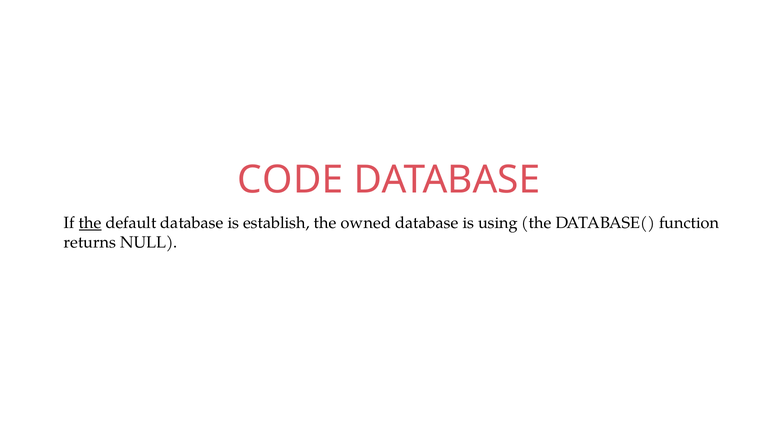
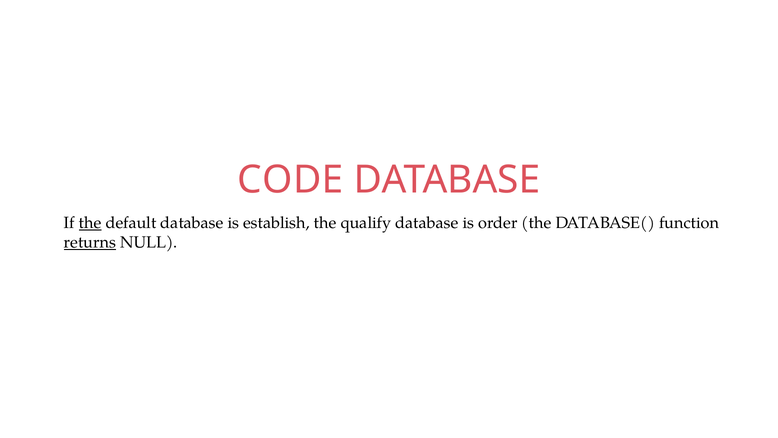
owned: owned -> qualify
using: using -> order
returns underline: none -> present
